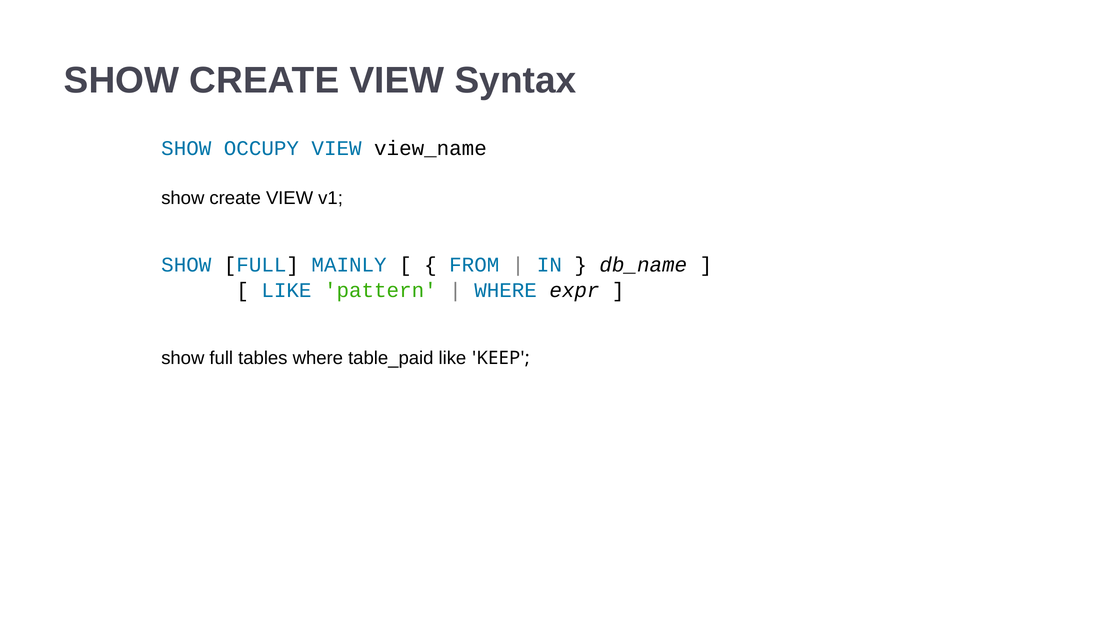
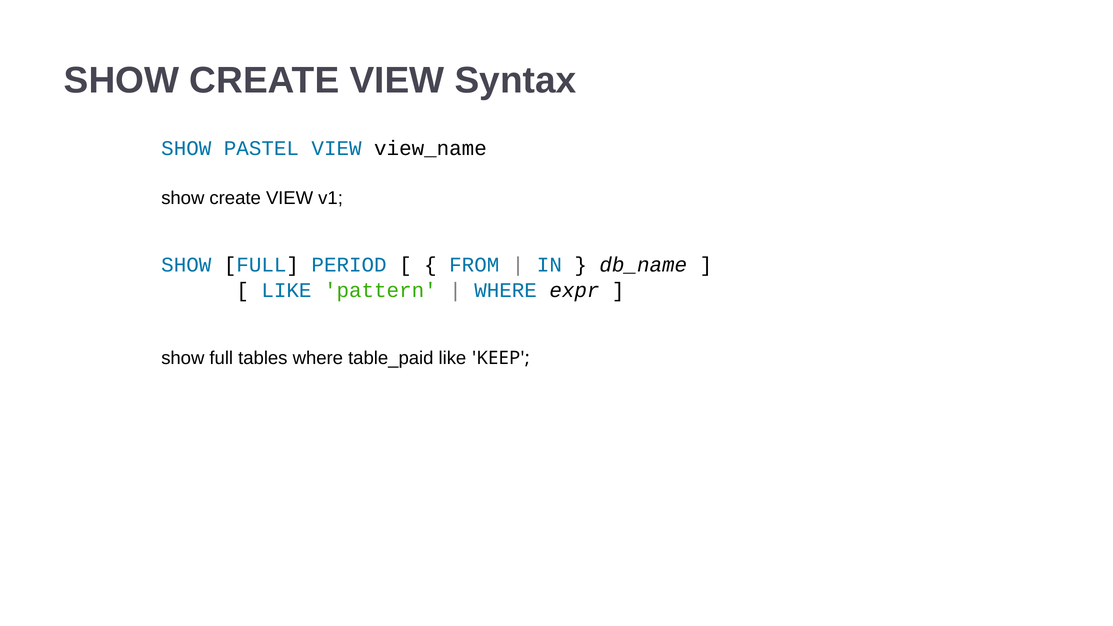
OCCUPY: OCCUPY -> PASTEL
MAINLY: MAINLY -> PERIOD
